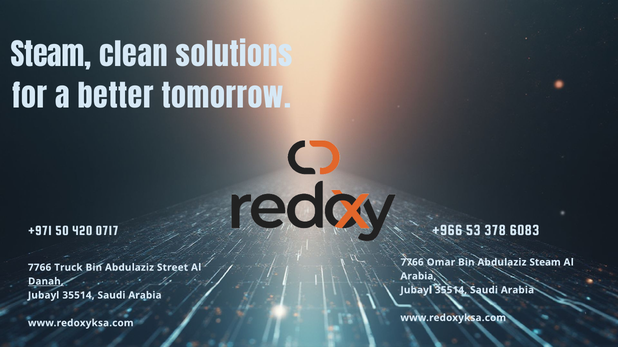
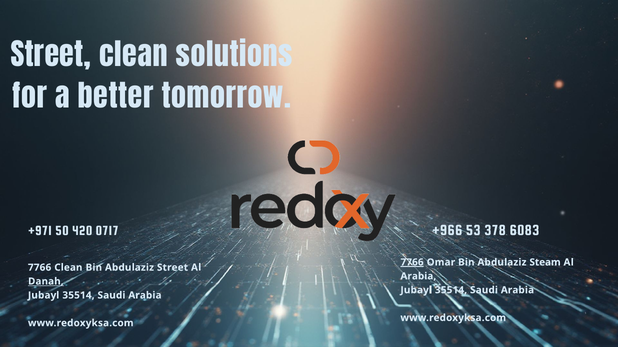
Steam at (51, 56): Steam -> Street
7766 at (412, 263) underline: none -> present
7766 Truck: Truck -> Clean
